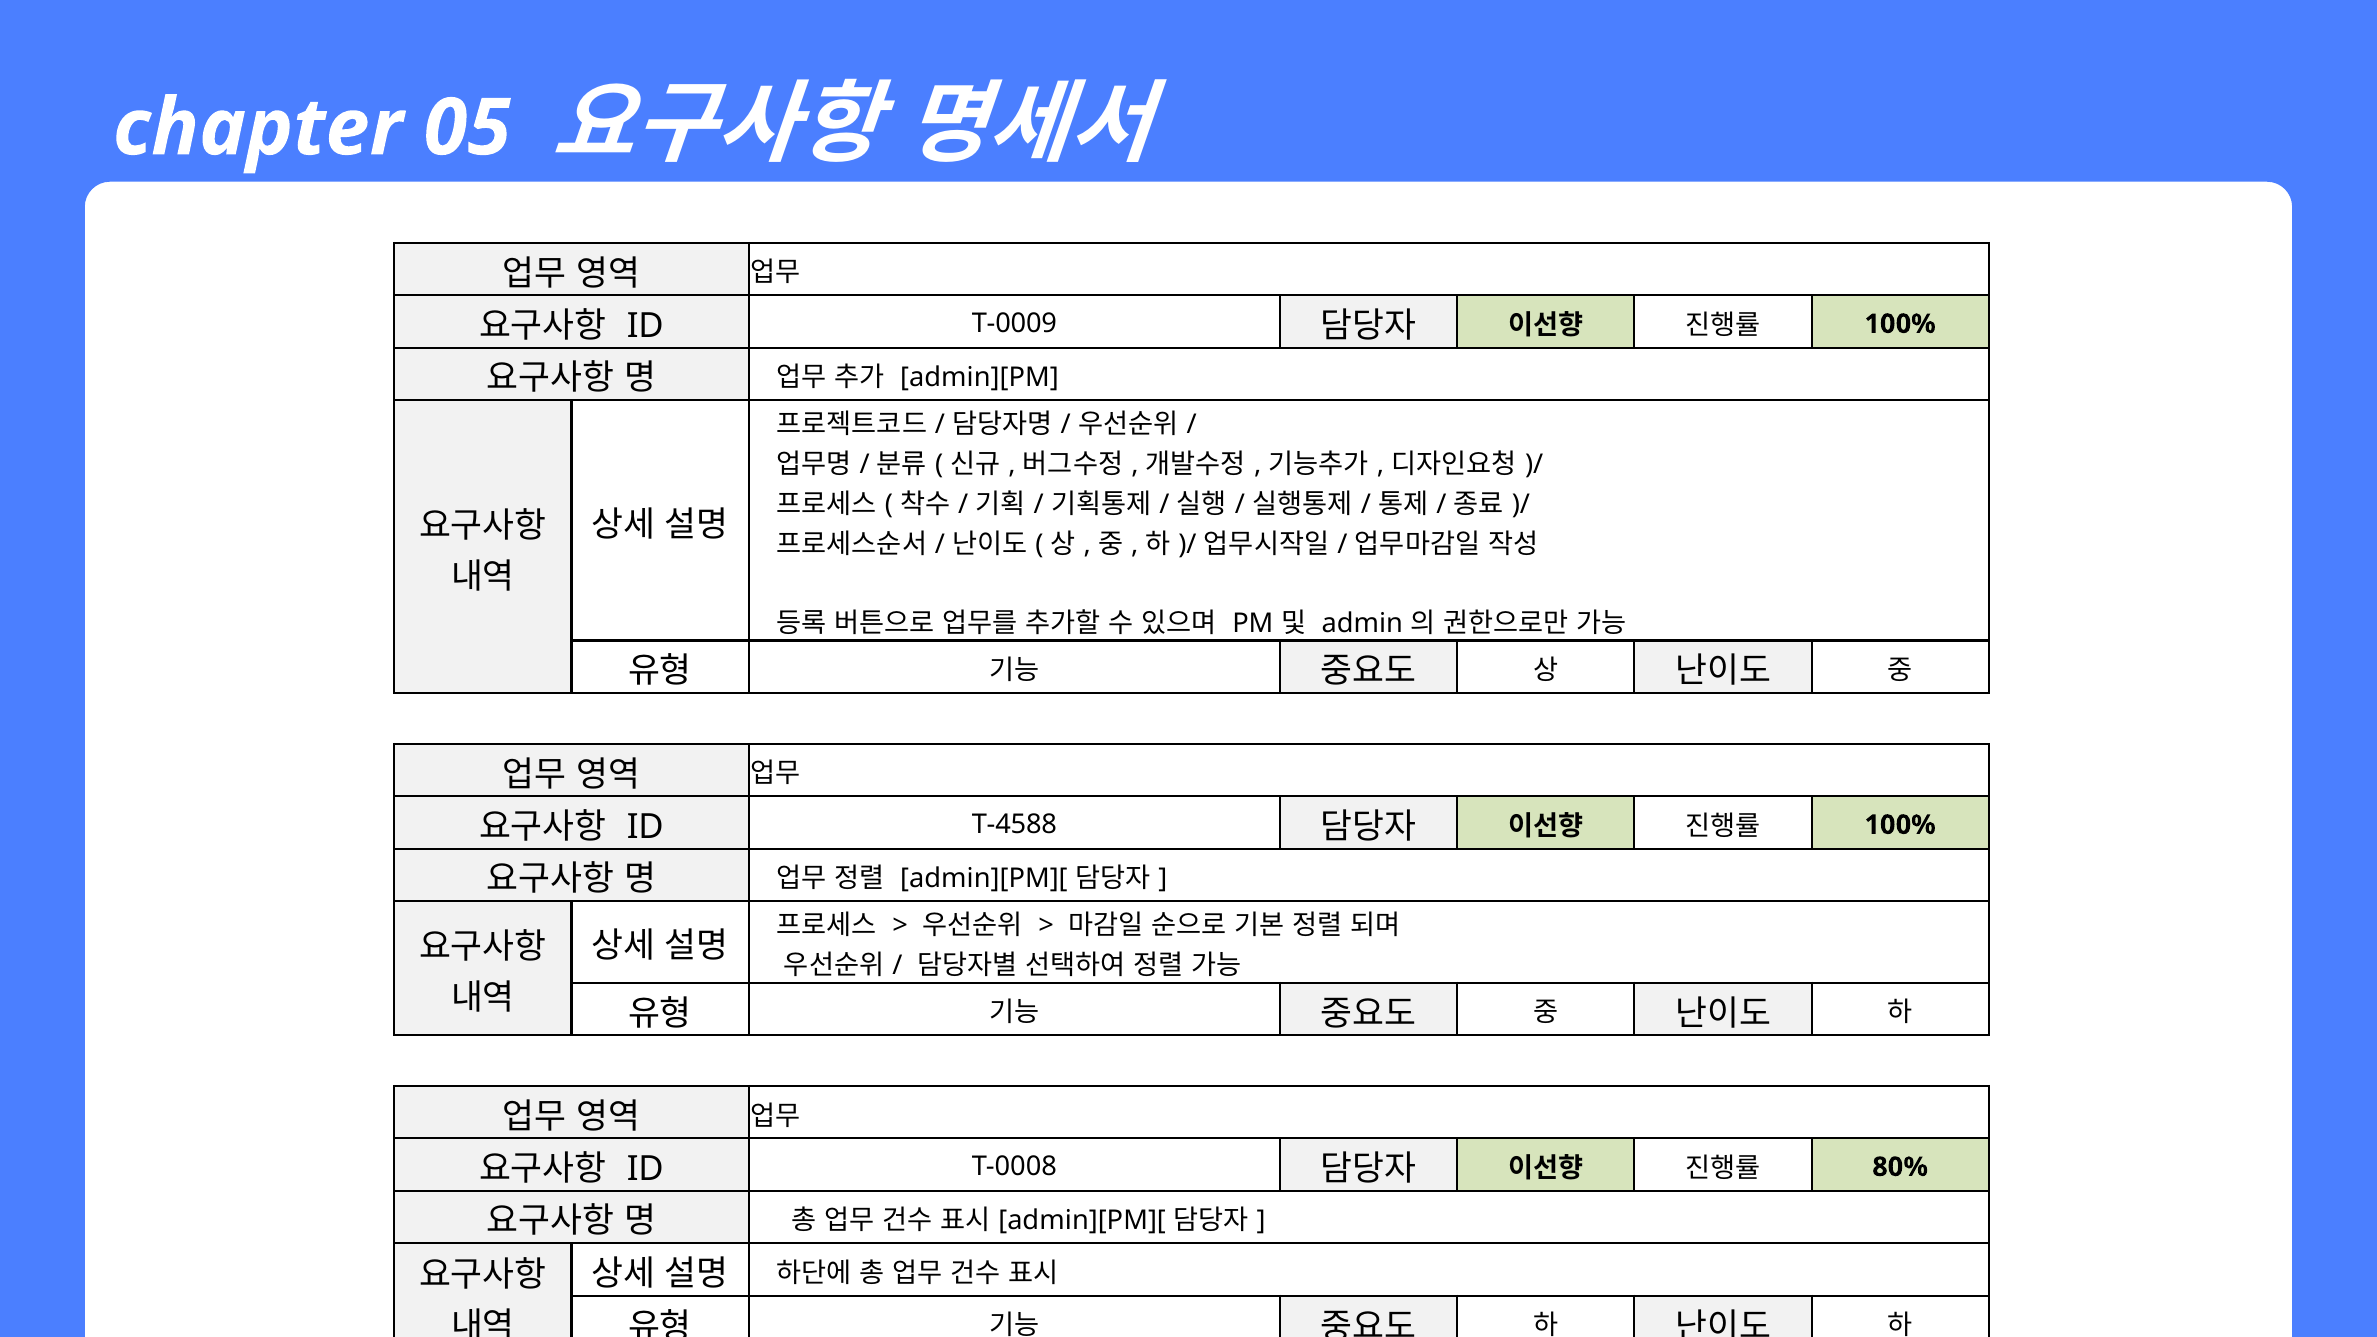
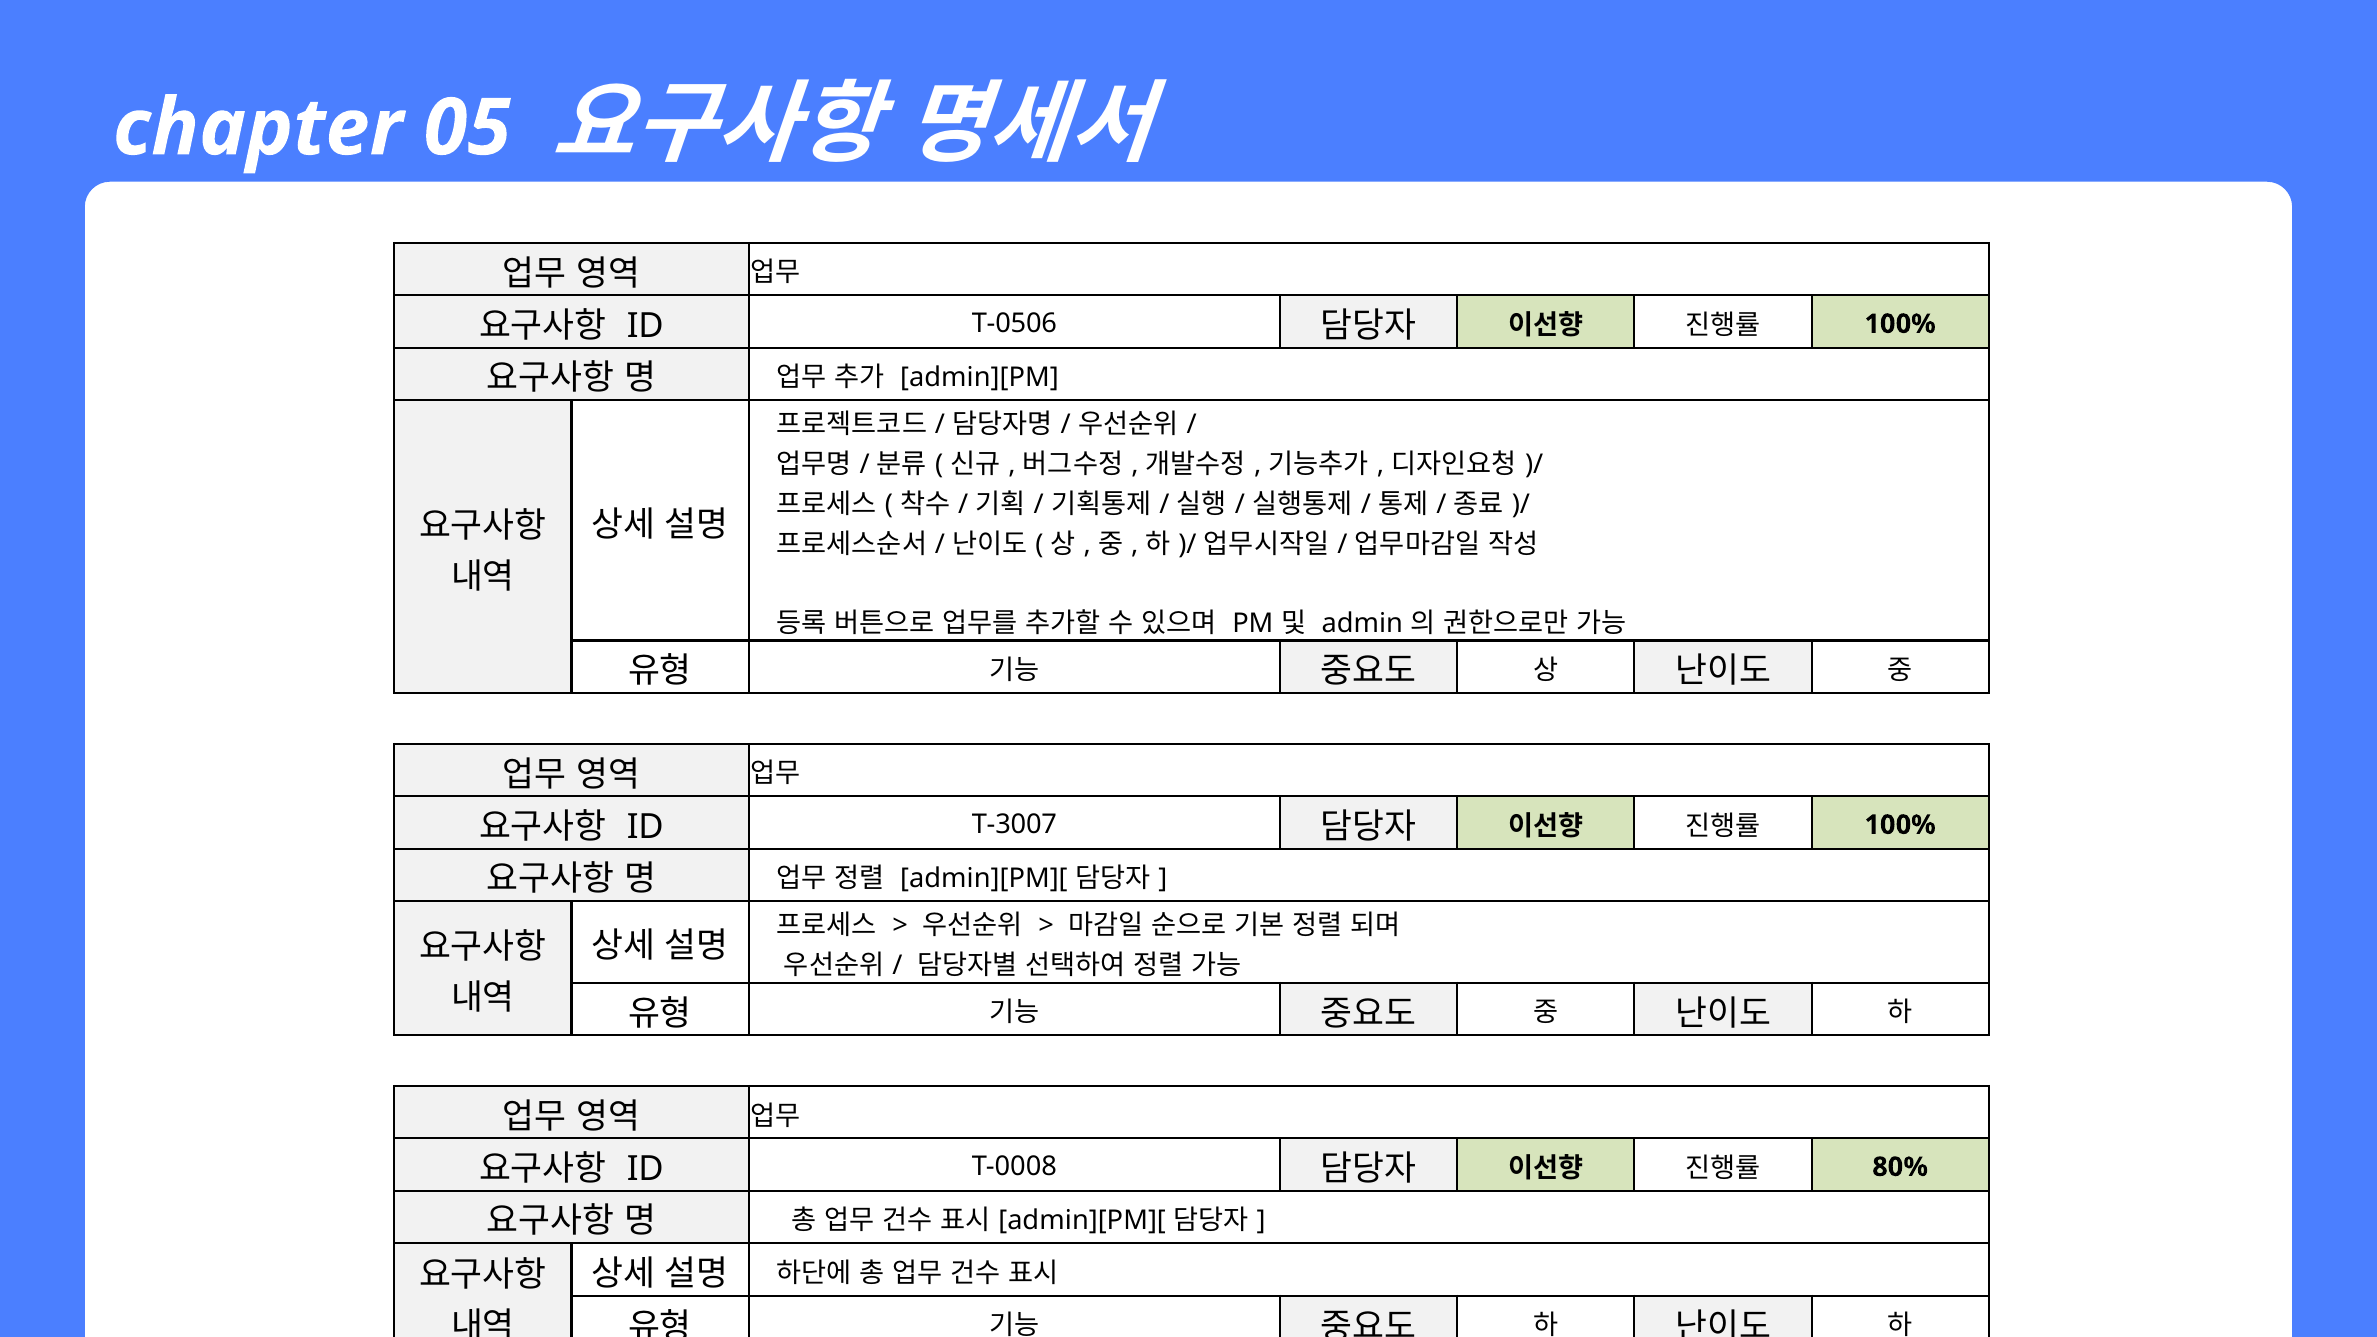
T-0009: T-0009 -> T-0506
T-4588: T-4588 -> T-3007
